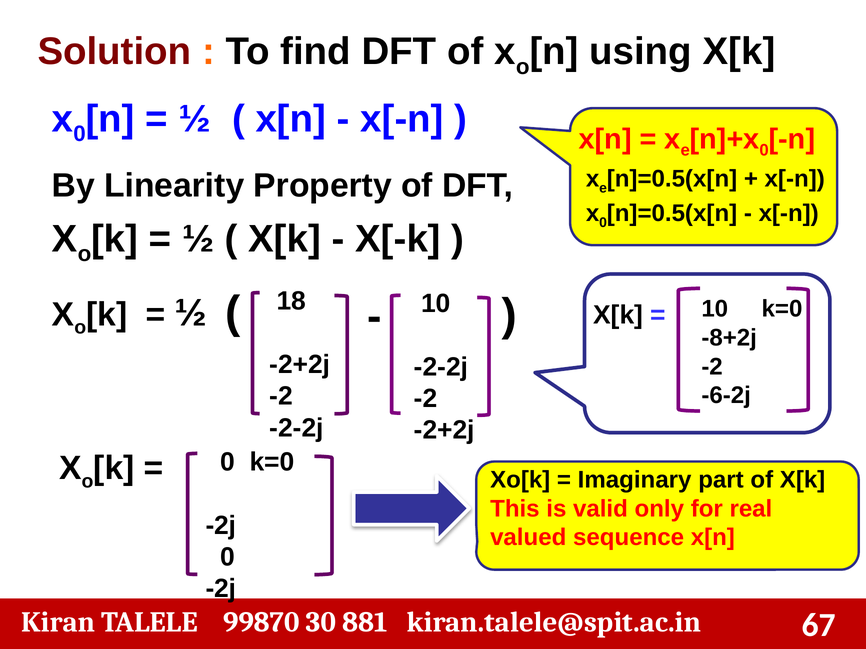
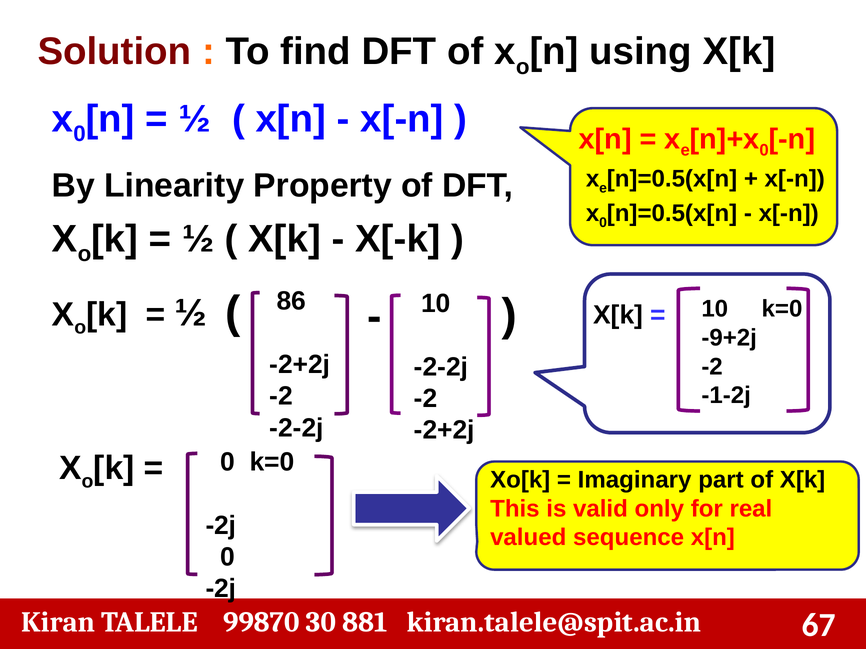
18: 18 -> 86
-8+2j: -8+2j -> -9+2j
-6-2j: -6-2j -> -1-2j
